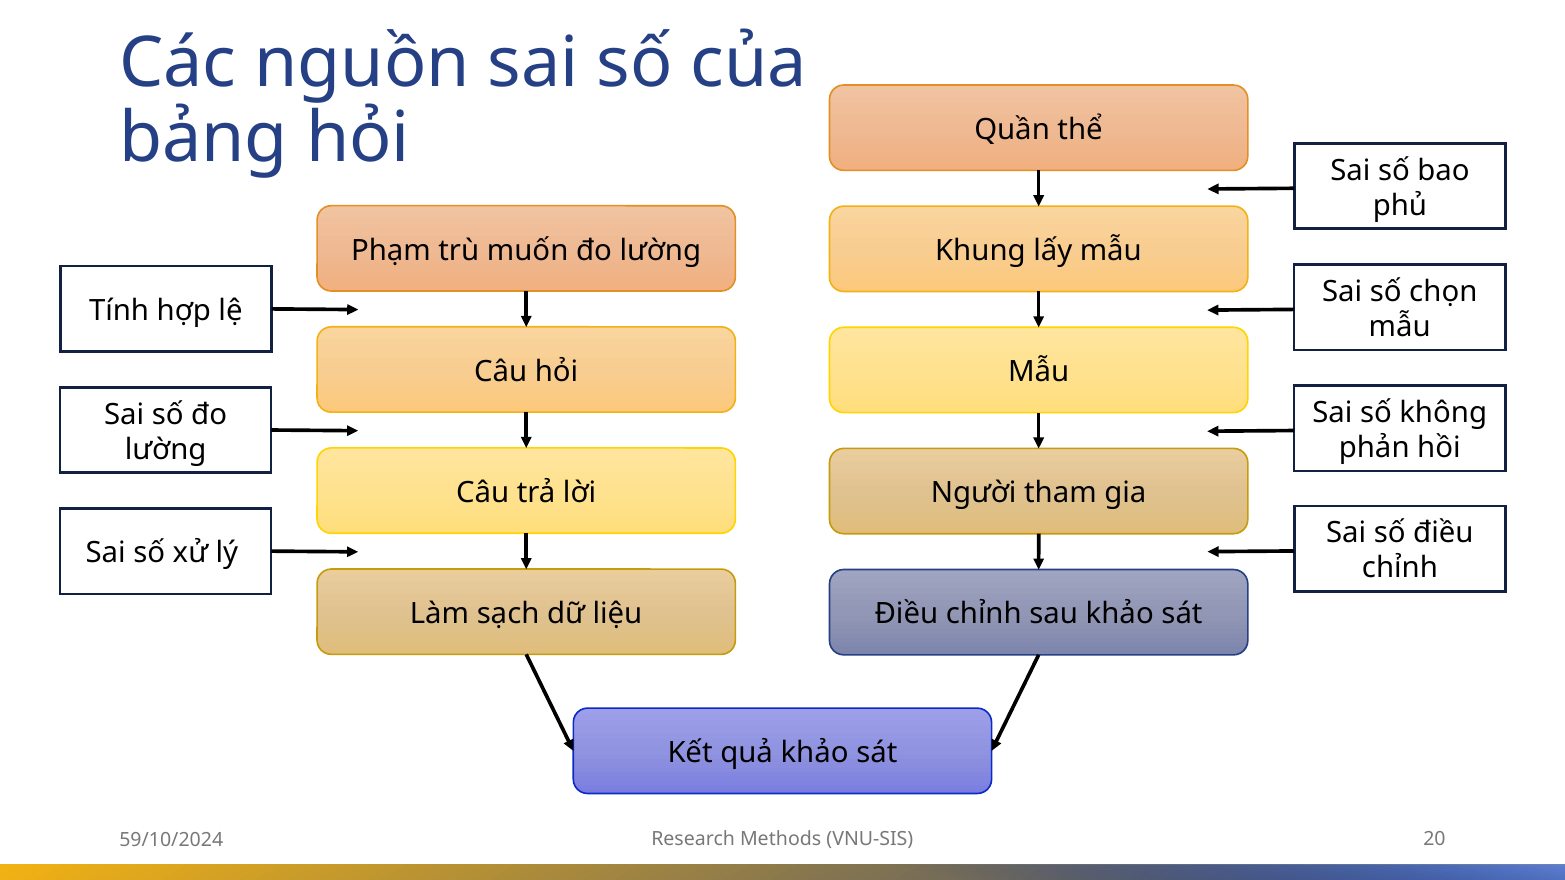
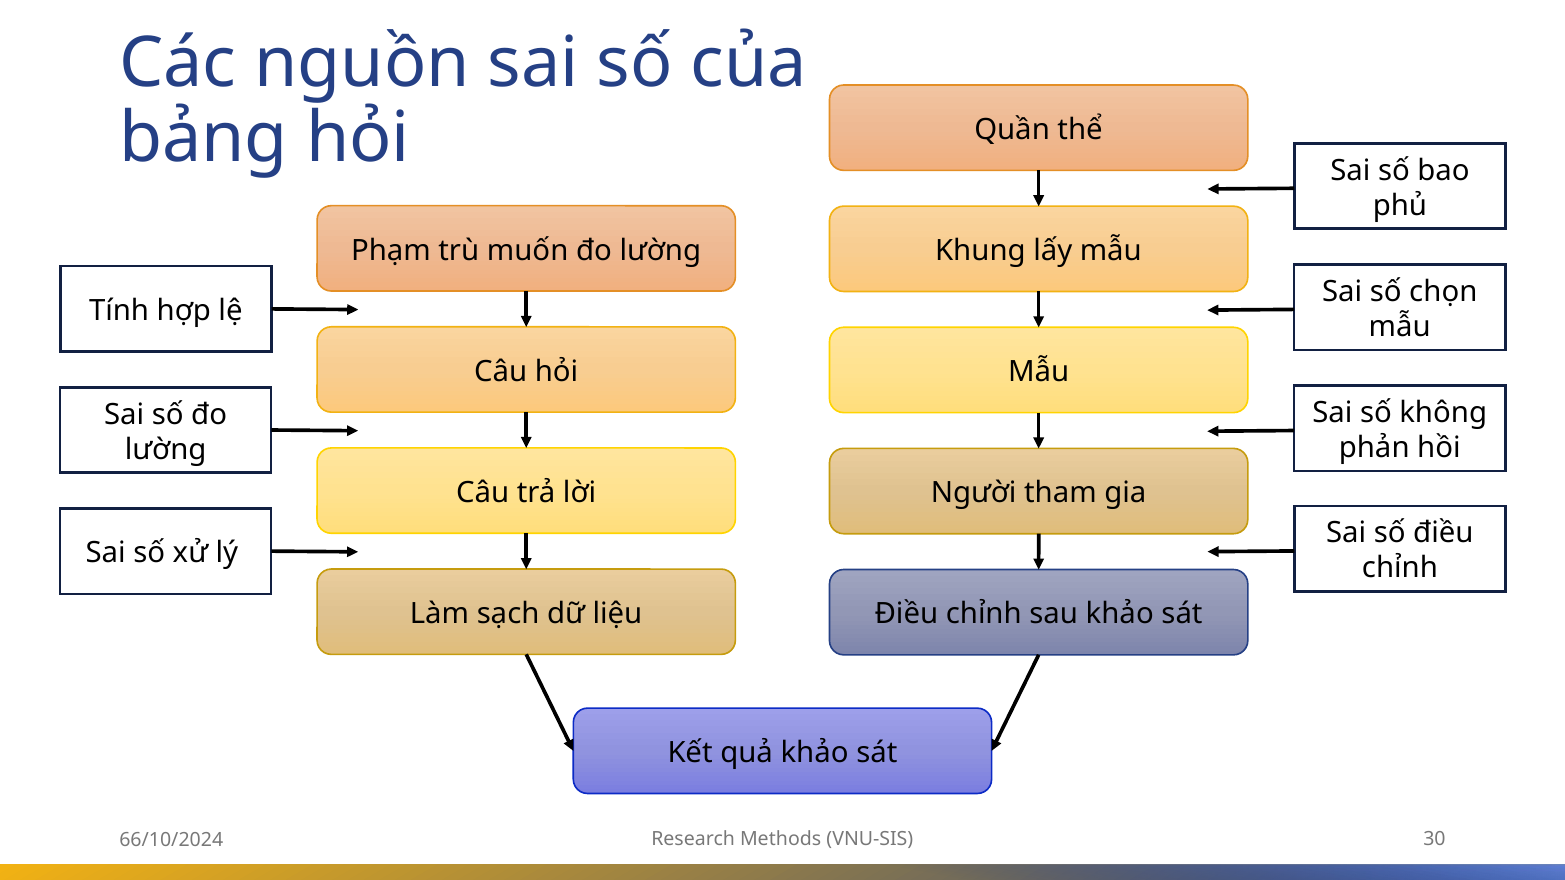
20: 20 -> 30
59/10/2024: 59/10/2024 -> 66/10/2024
